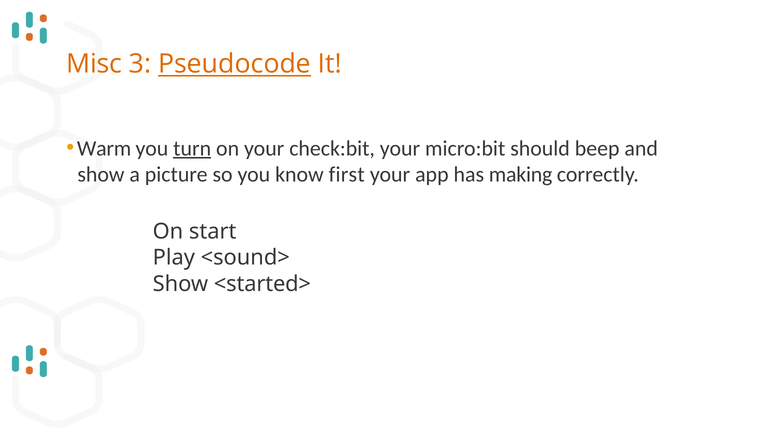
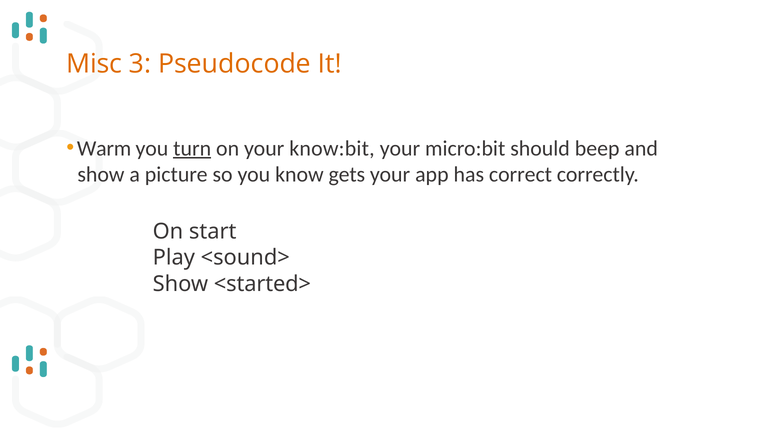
Pseudocode underline: present -> none
check:bit: check:bit -> know:bit
first: first -> gets
making: making -> correct
